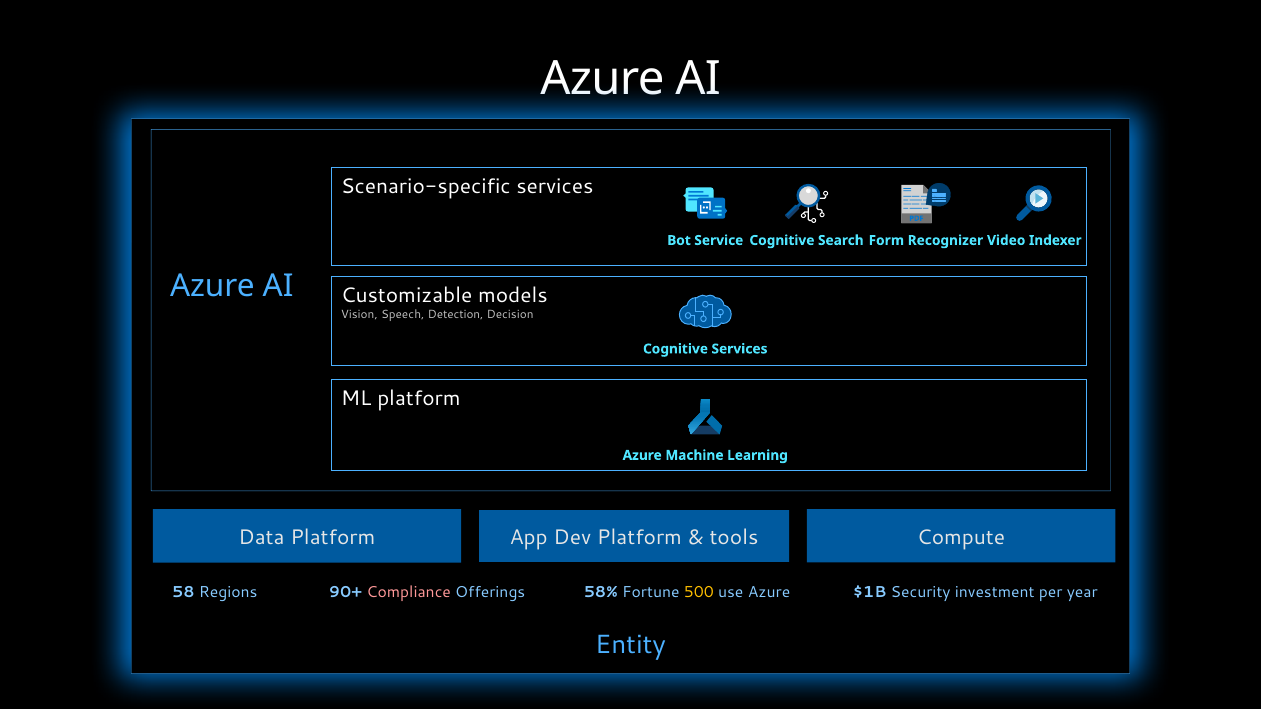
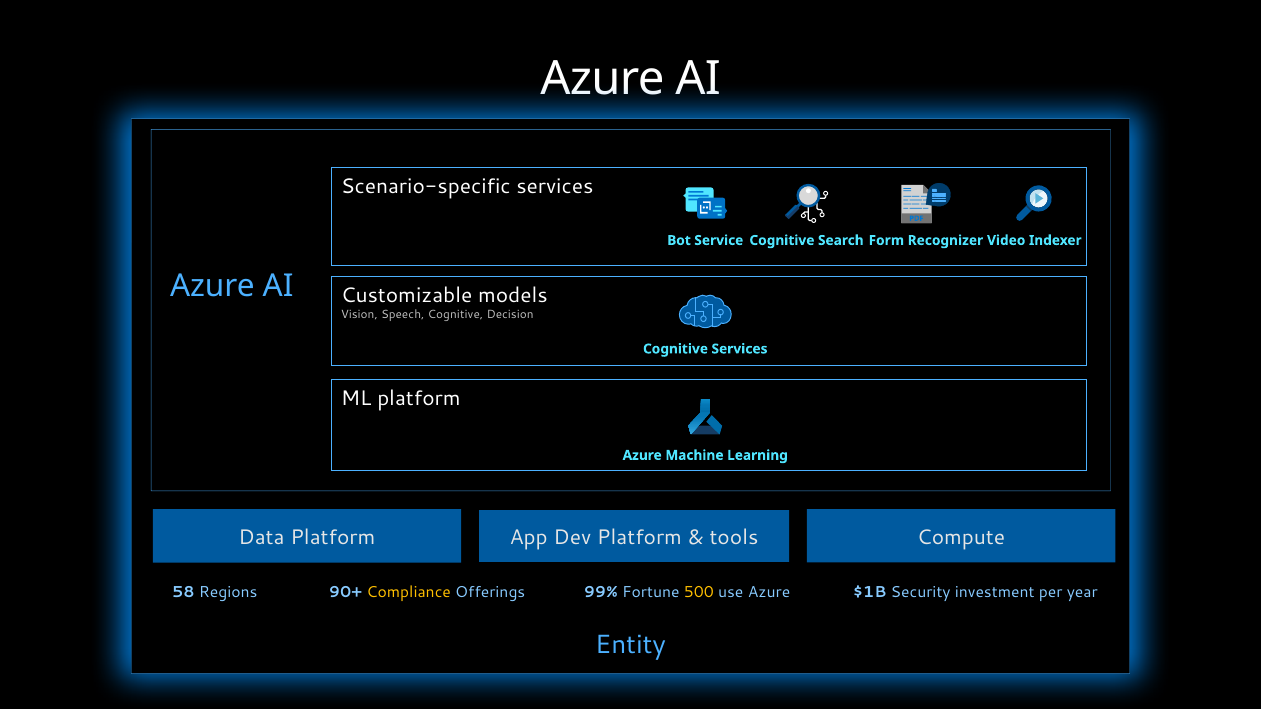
Speech Detection: Detection -> Cognitive
Compliance colour: pink -> yellow
58%: 58% -> 99%
